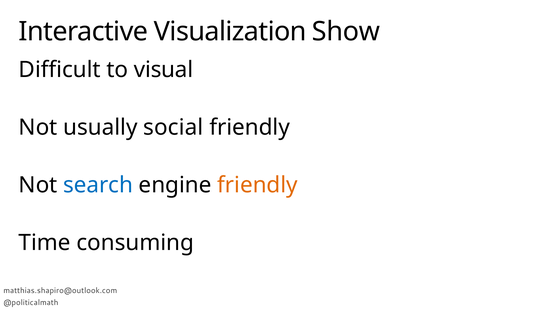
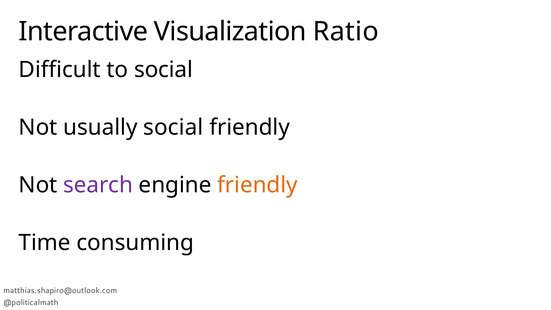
Show: Show -> Ratio
to visual: visual -> social
search colour: blue -> purple
